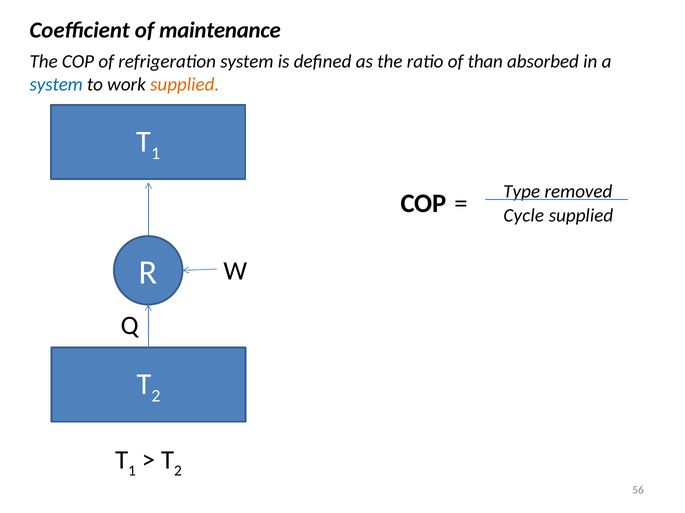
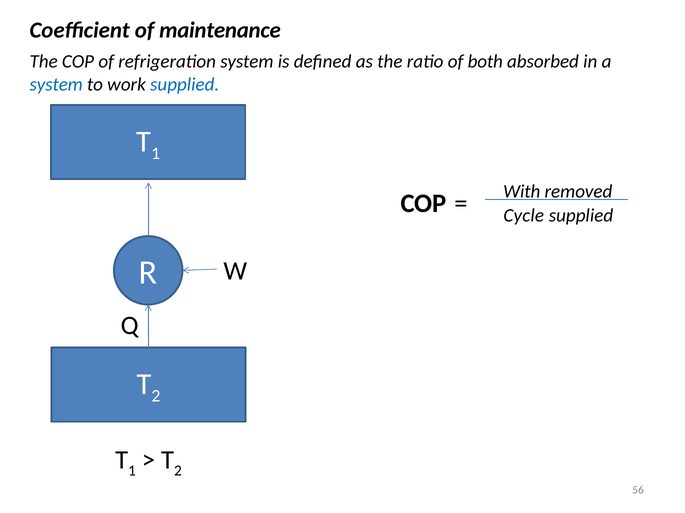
than: than -> both
supplied at (185, 85) colour: orange -> blue
Type: Type -> With
